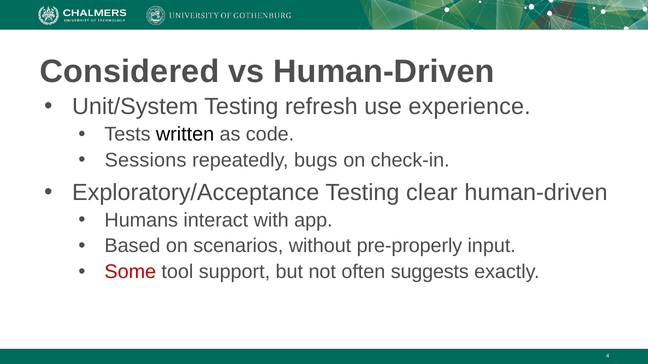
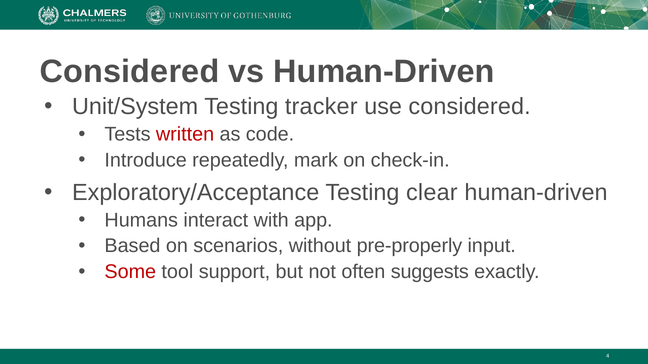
refresh: refresh -> tracker
use experience: experience -> considered
written colour: black -> red
Sessions: Sessions -> Introduce
bugs: bugs -> mark
